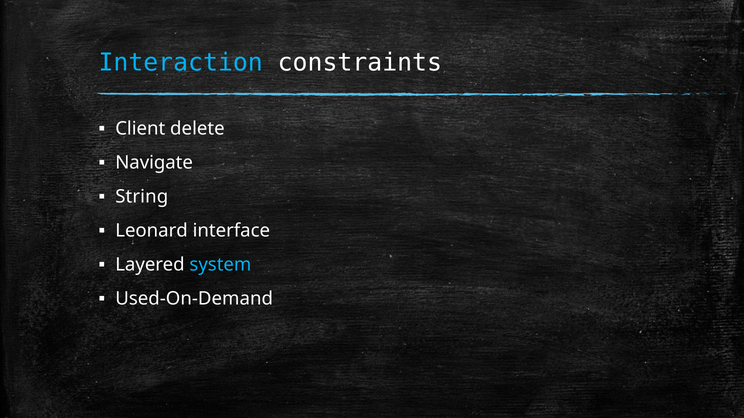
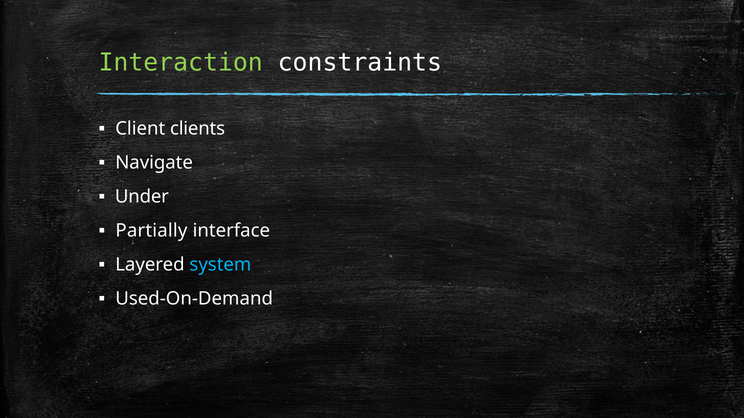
Interaction colour: light blue -> light green
delete: delete -> clients
String: String -> Under
Leonard: Leonard -> Partially
